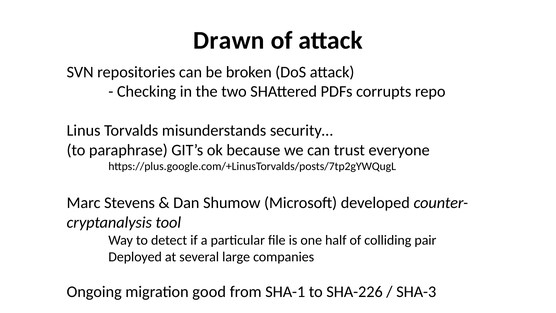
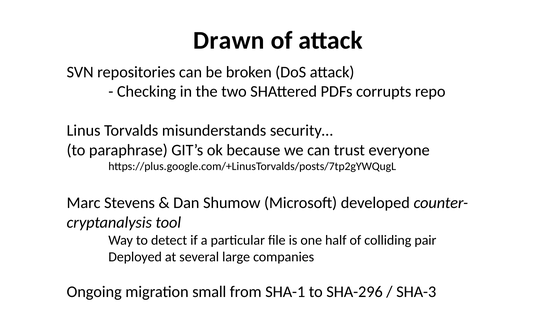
good: good -> small
SHA-226: SHA-226 -> SHA-296
